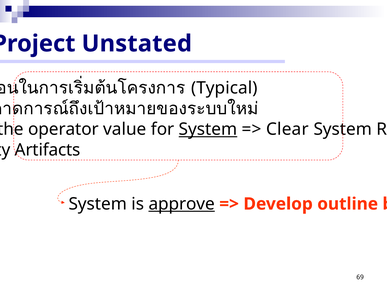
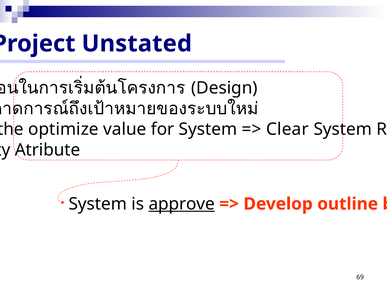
Typical: Typical -> Design
operator: operator -> optimize
System at (208, 129) underline: present -> none
Artifacts: Artifacts -> Atribute
